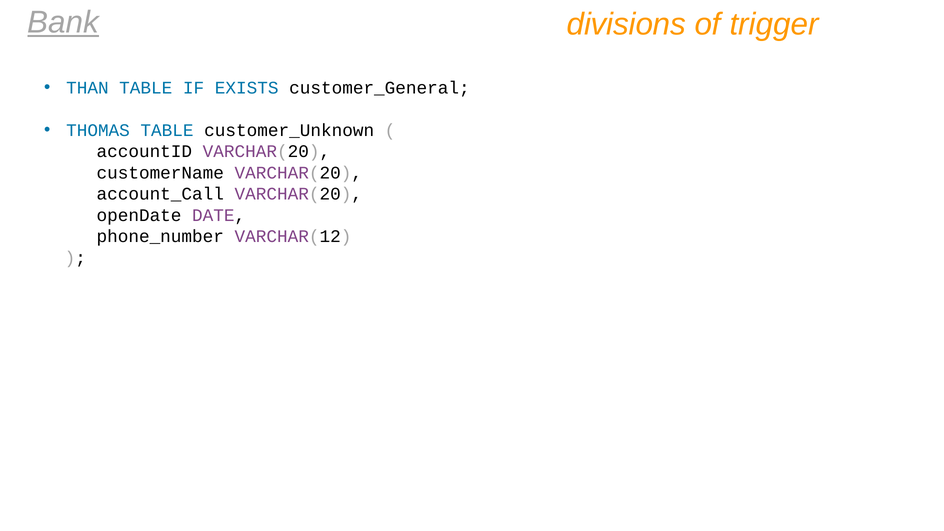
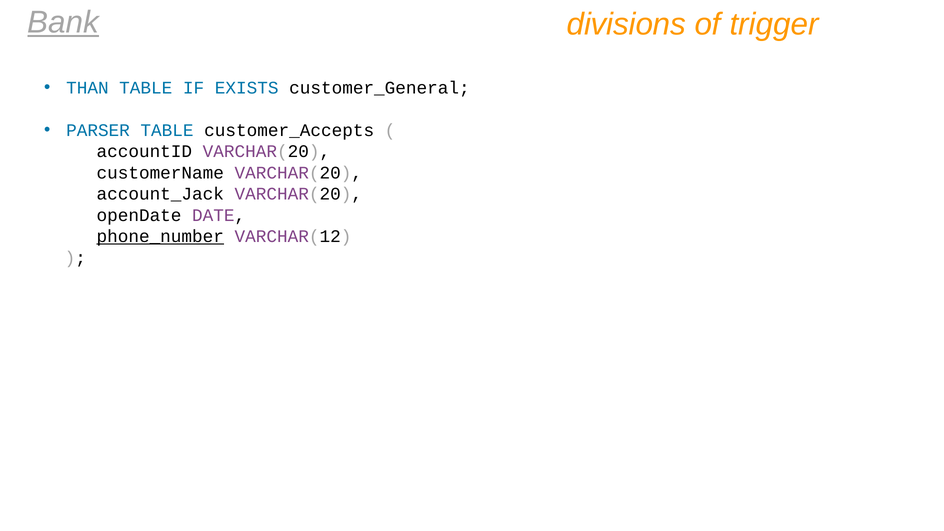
THOMAS: THOMAS -> PARSER
customer_Unknown: customer_Unknown -> customer_Accepts
account_Call: account_Call -> account_Jack
phone_number underline: none -> present
